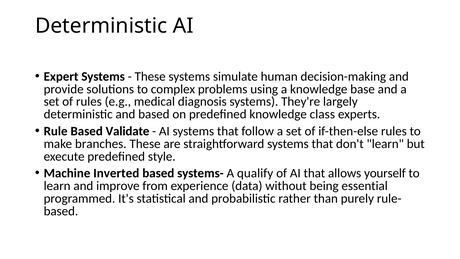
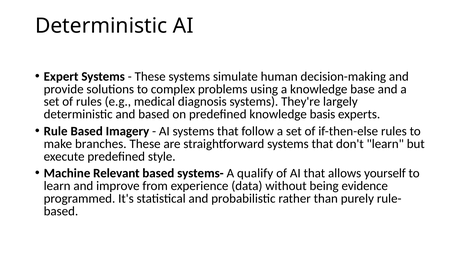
class: class -> basis
Validate: Validate -> Imagery
Inverted: Inverted -> Relevant
essential: essential -> evidence
